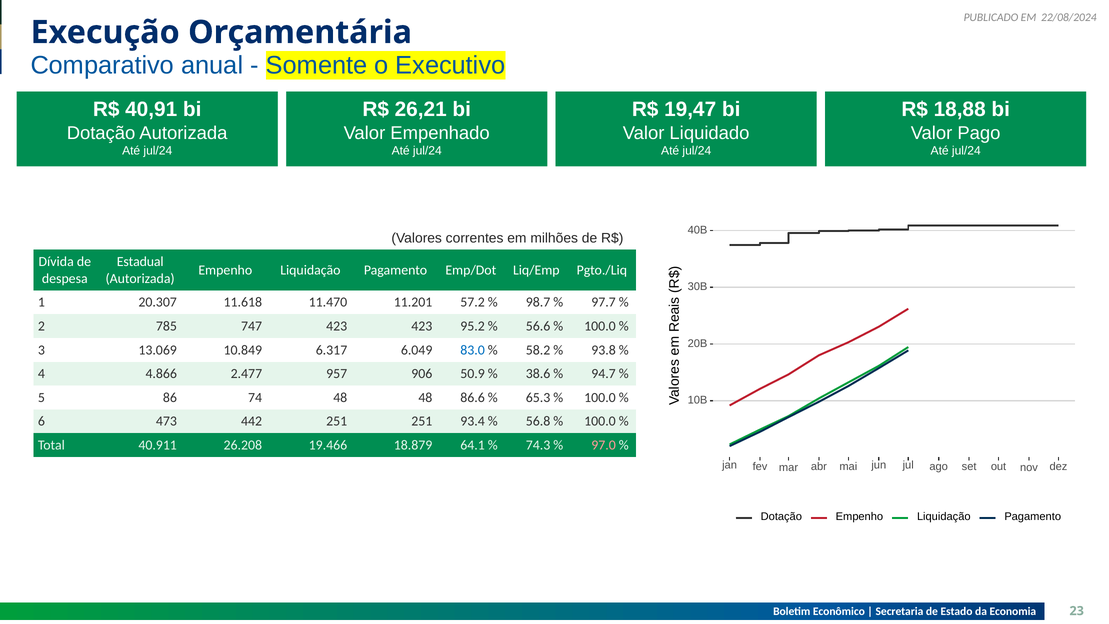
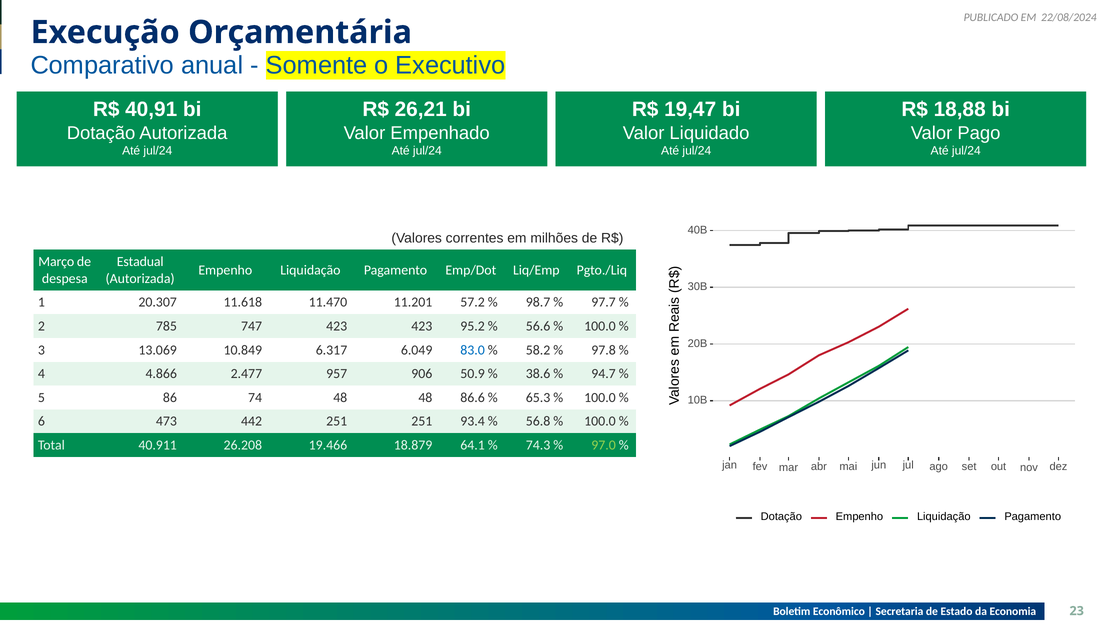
Dívida: Dívida -> Março
93.8: 93.8 -> 97.8
97.0 colour: pink -> light green
